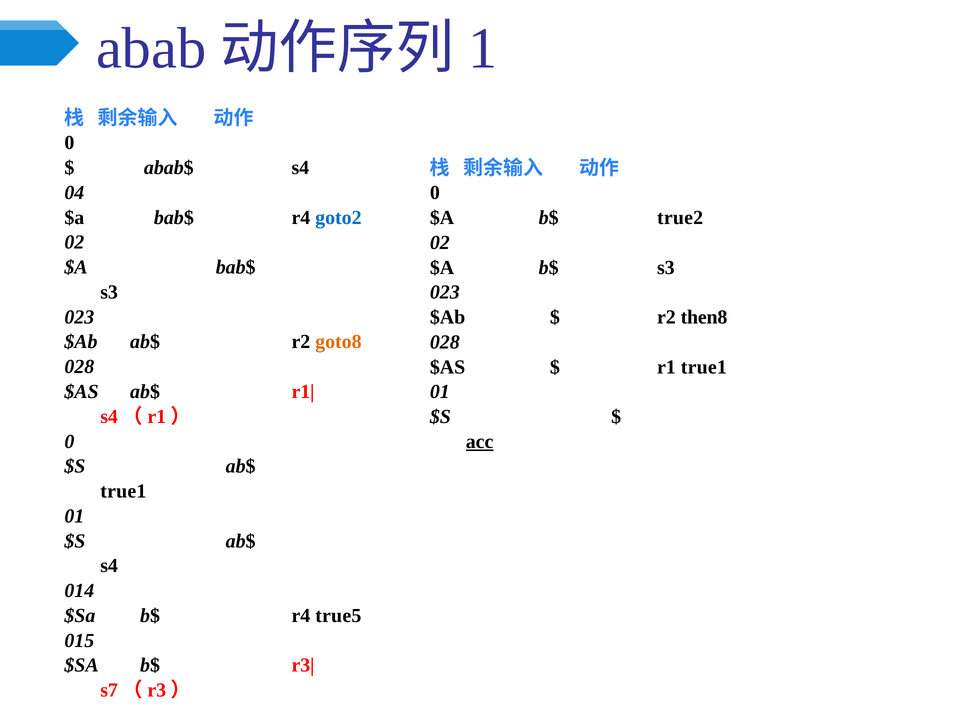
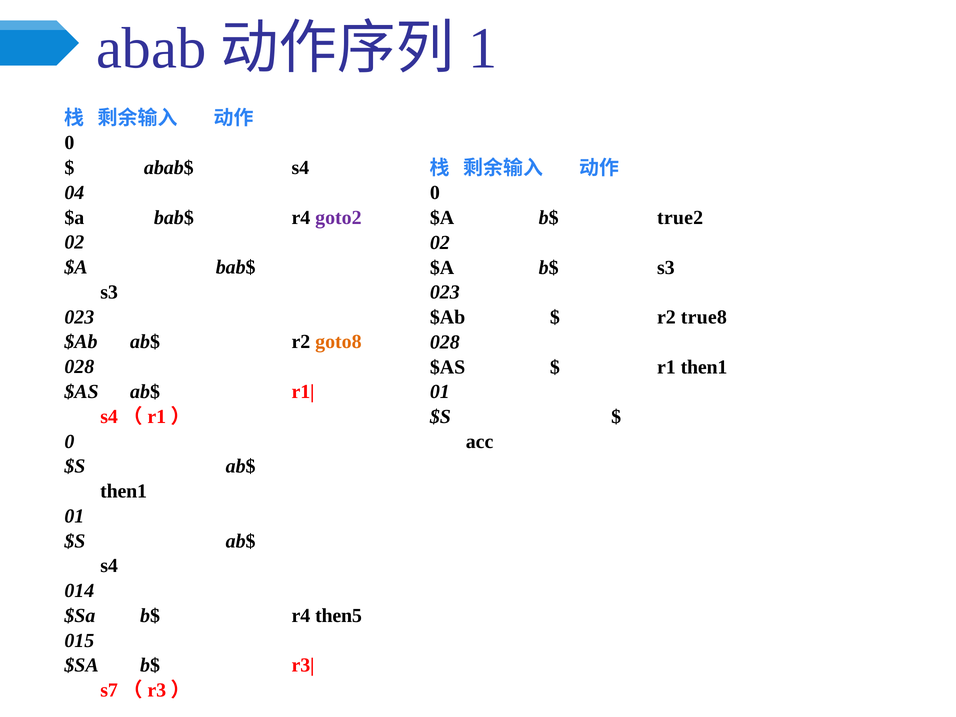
goto2 colour: blue -> purple
then8: then8 -> true8
r1 true1: true1 -> then1
acc underline: present -> none
true1 at (123, 491): true1 -> then1
true5: true5 -> then5
